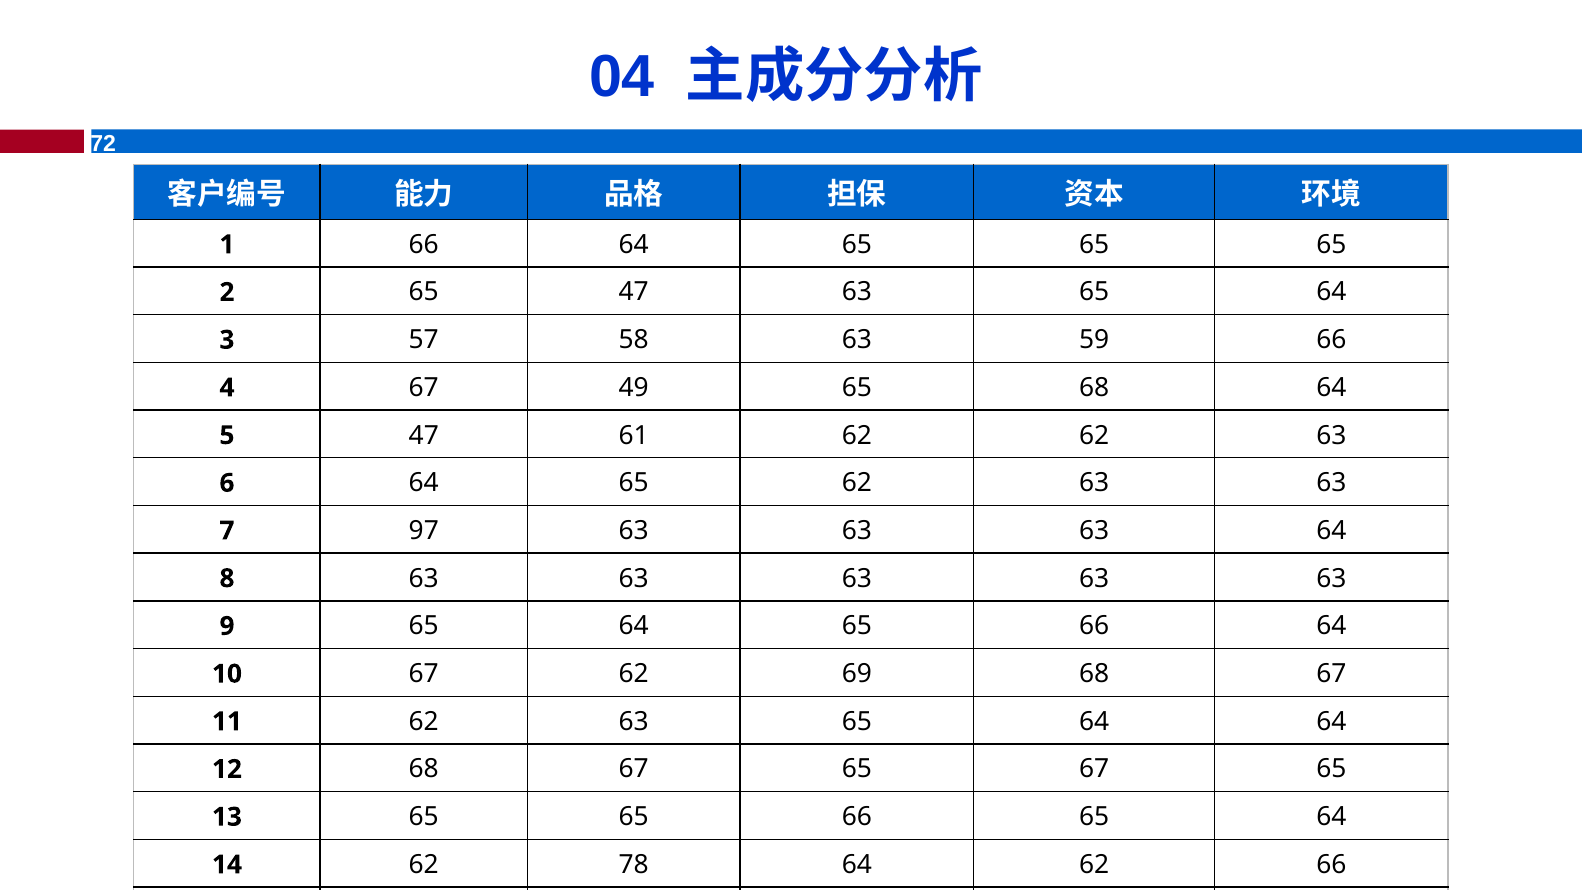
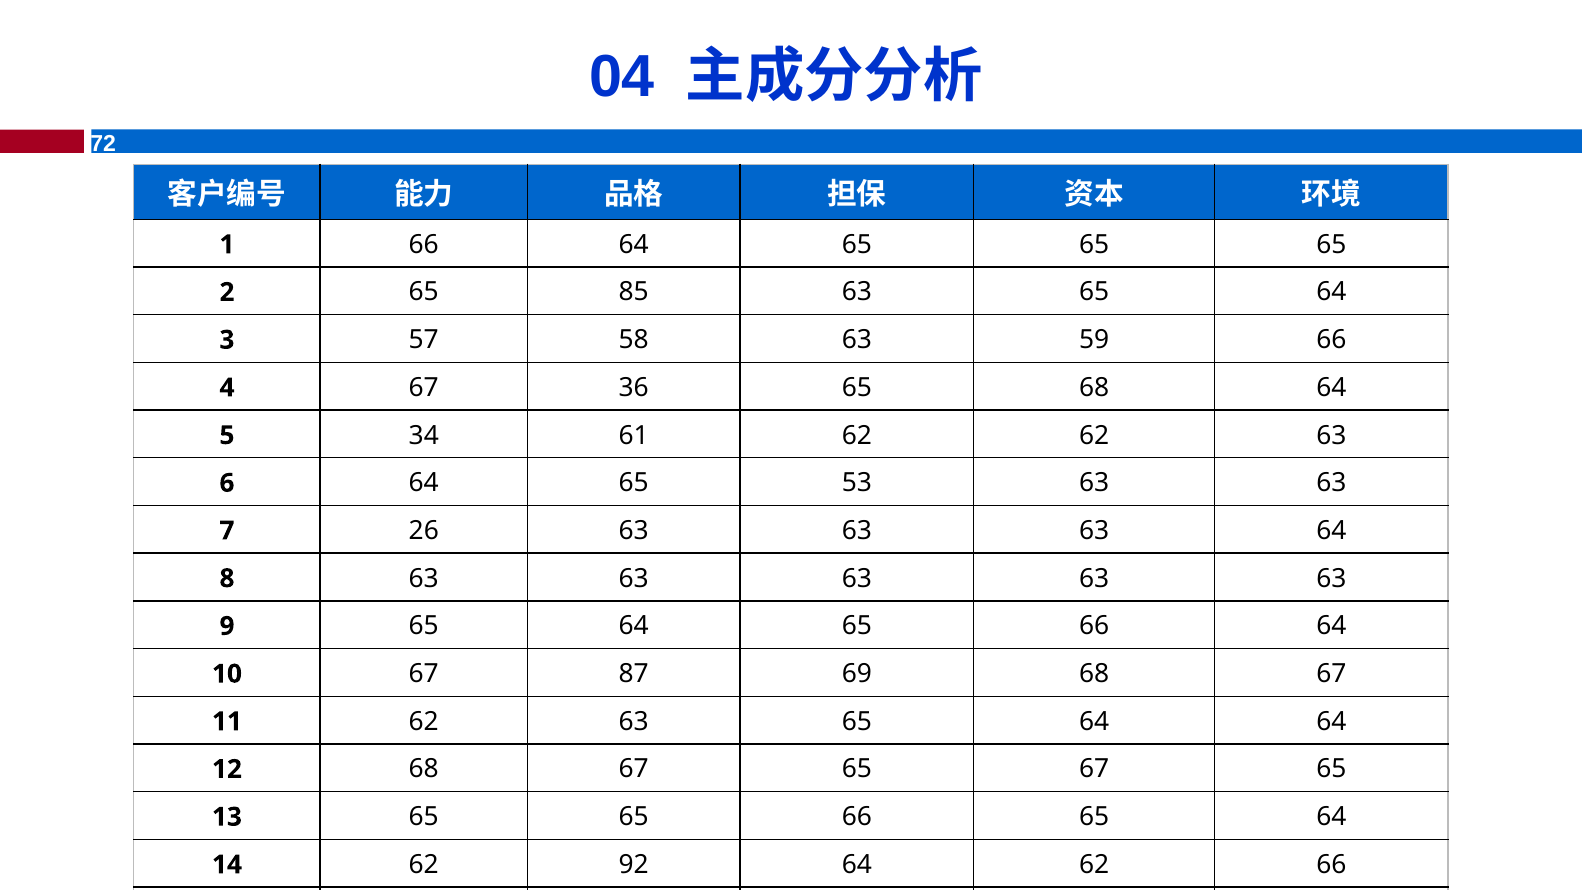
65 47: 47 -> 85
49: 49 -> 36
5 47: 47 -> 34
65 62: 62 -> 53
97: 97 -> 26
67 62: 62 -> 87
78: 78 -> 92
